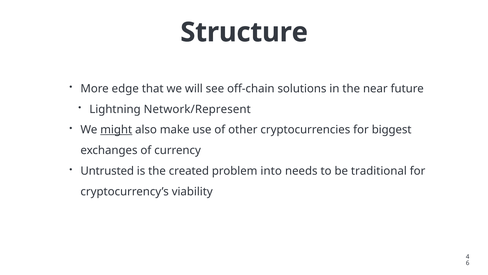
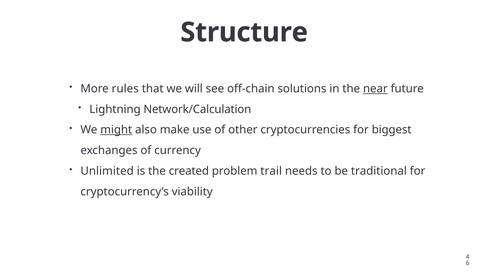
edge: edge -> rules
near underline: none -> present
Network/Represent: Network/Represent -> Network/Calculation
Untrusted: Untrusted -> Unlimited
into: into -> trail
